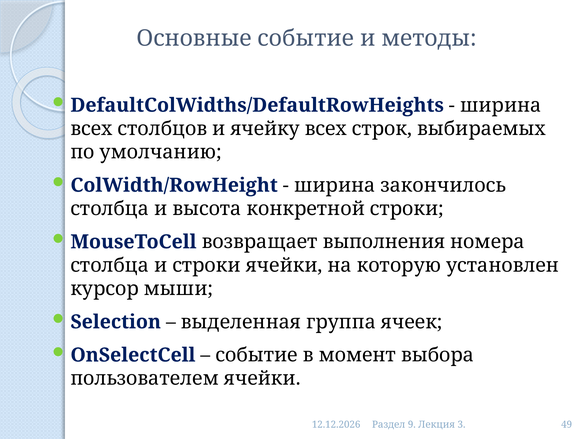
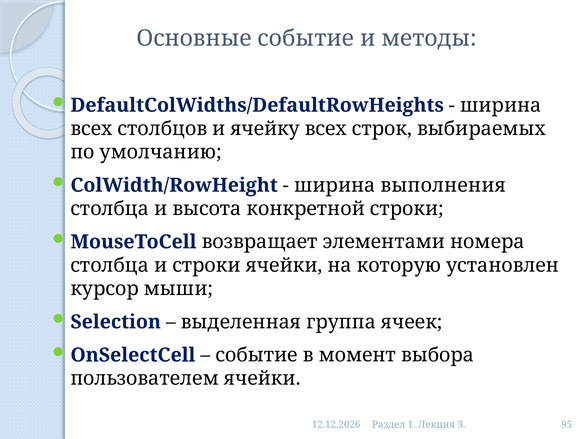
закончилось: закончилось -> выполнения
выполнения: выполнения -> элементами
9: 9 -> 1
49: 49 -> 95
